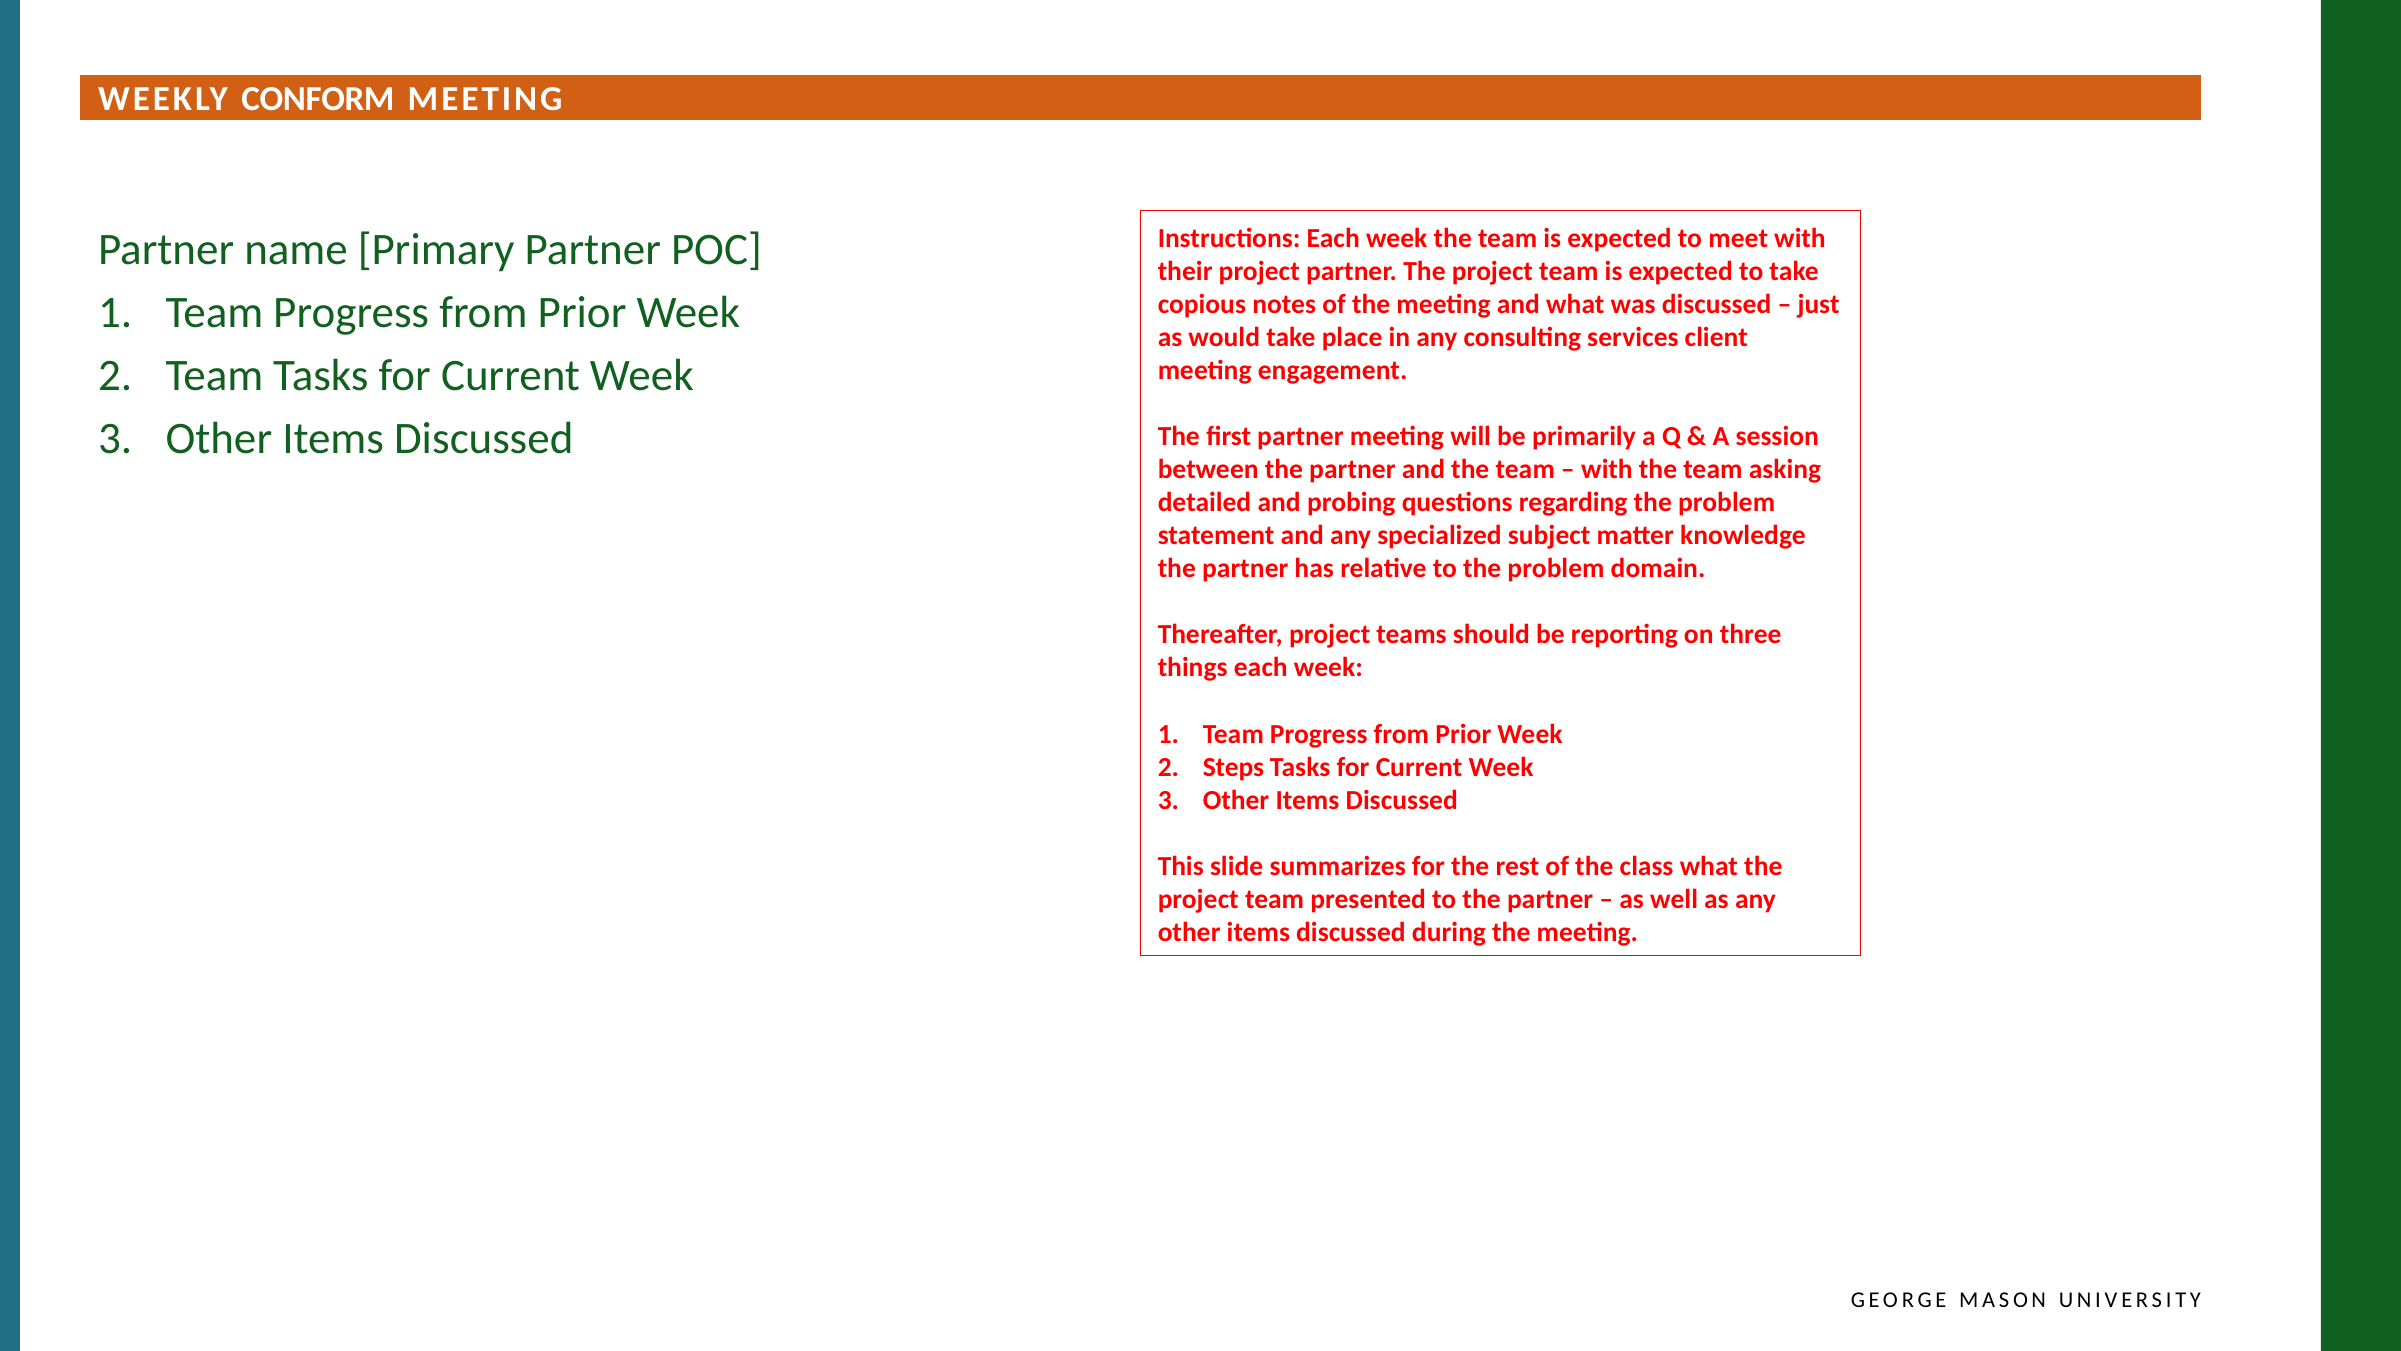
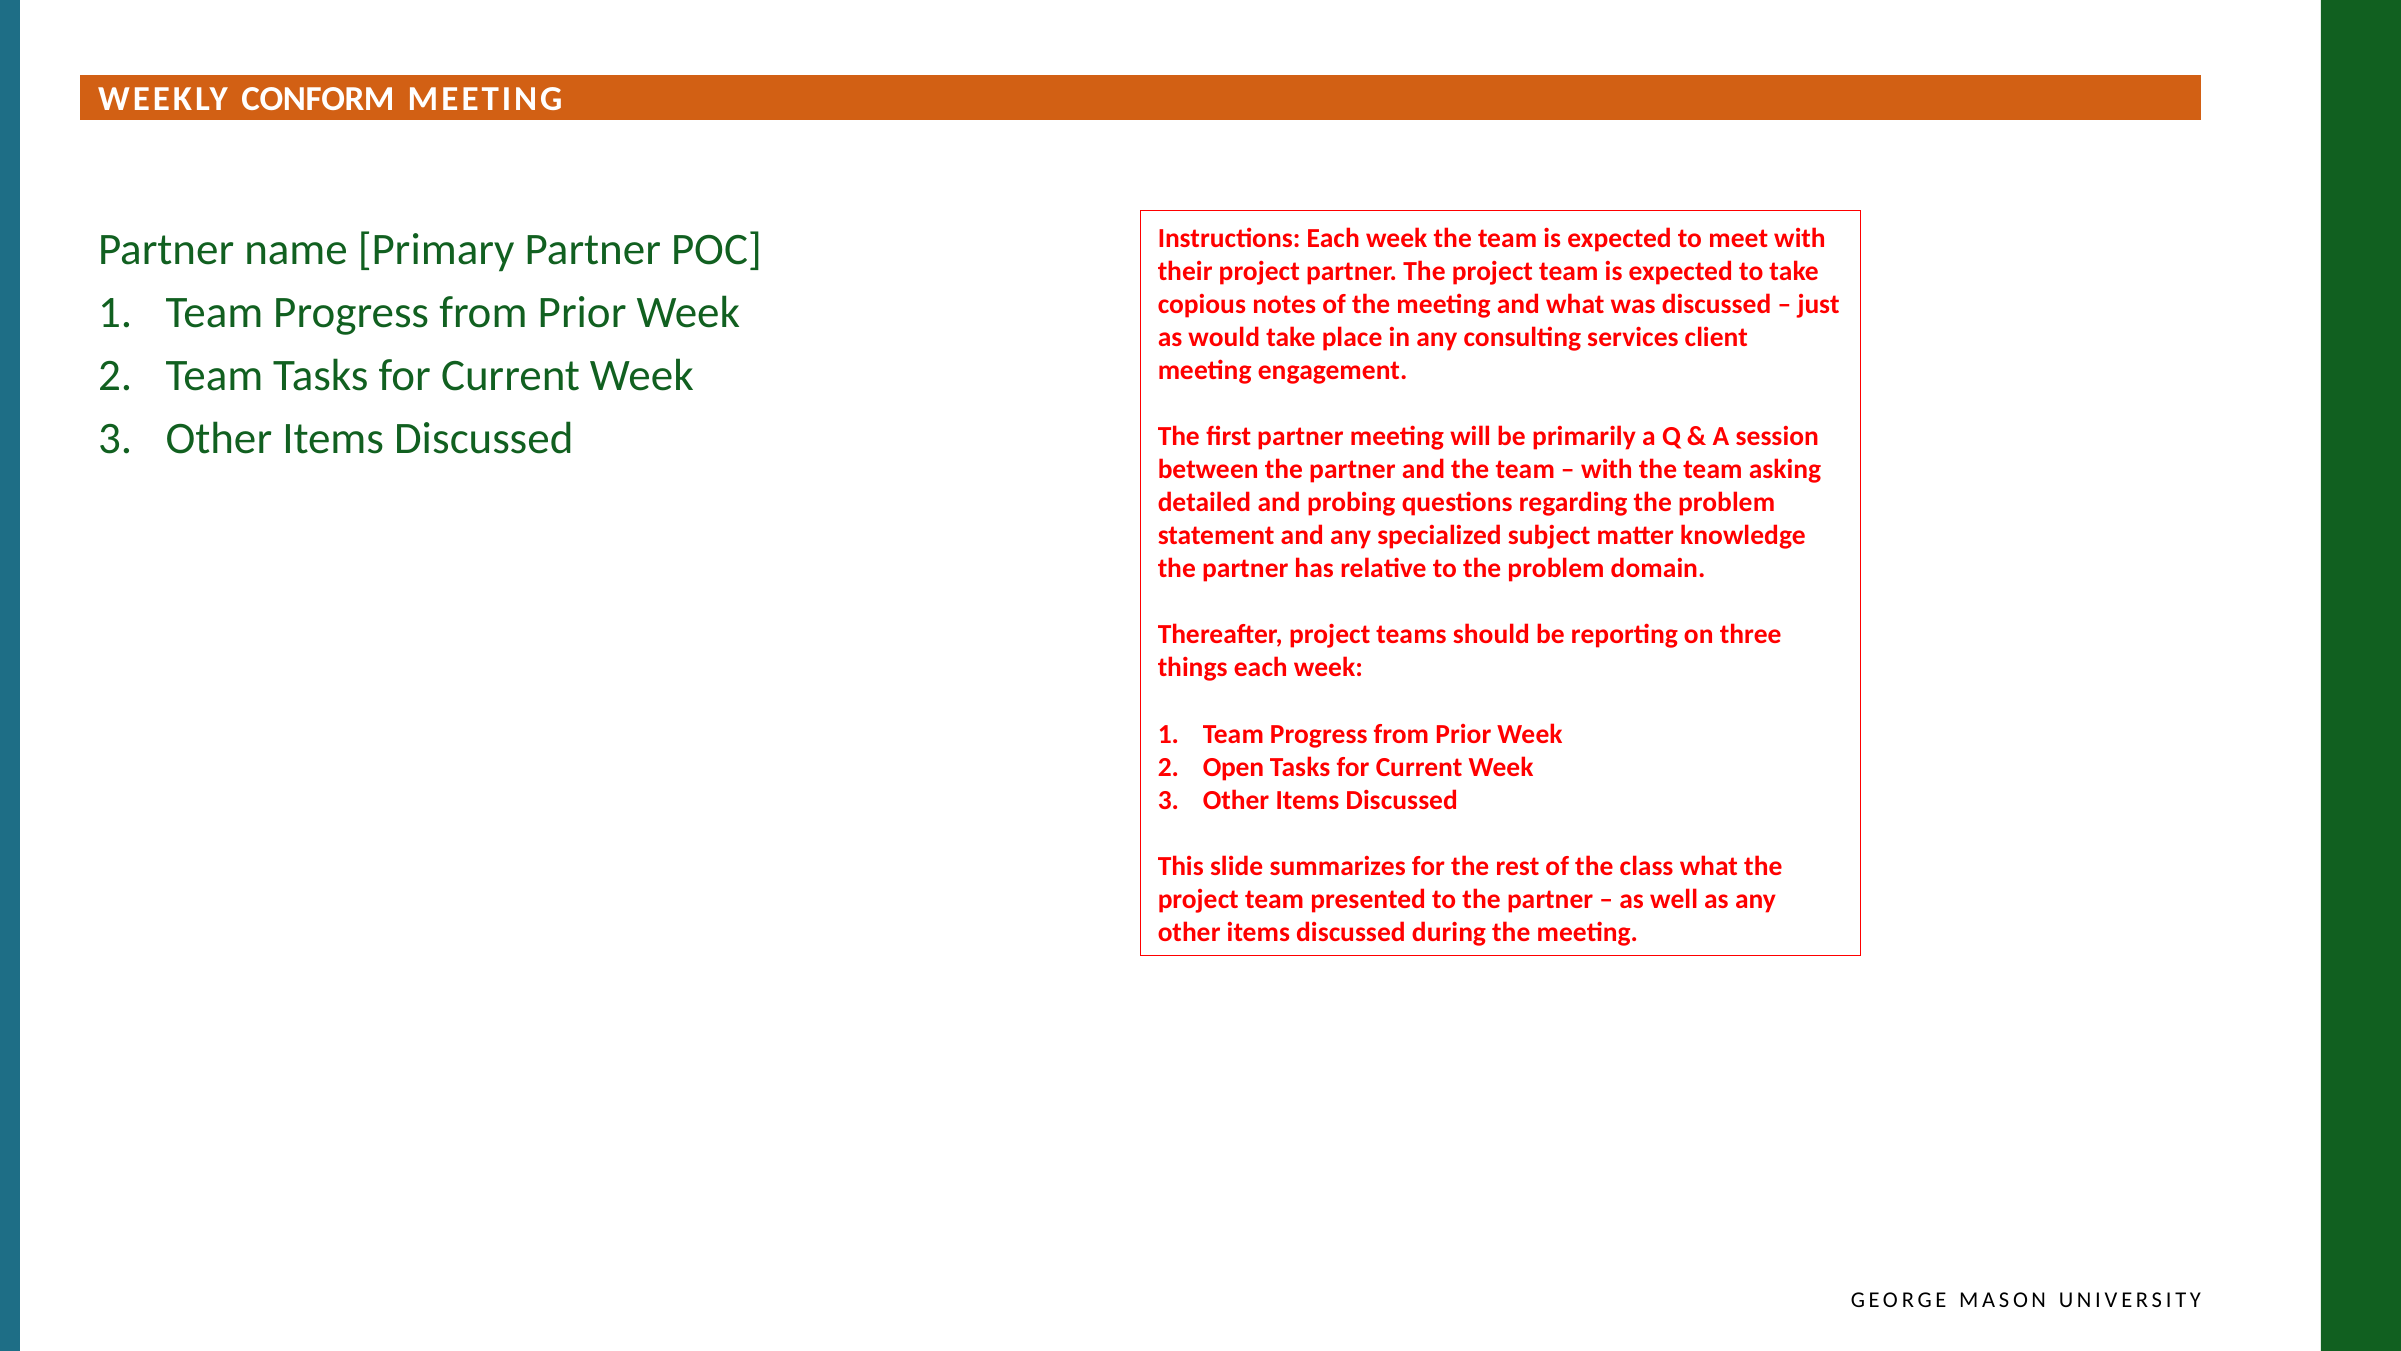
Steps: Steps -> Open
